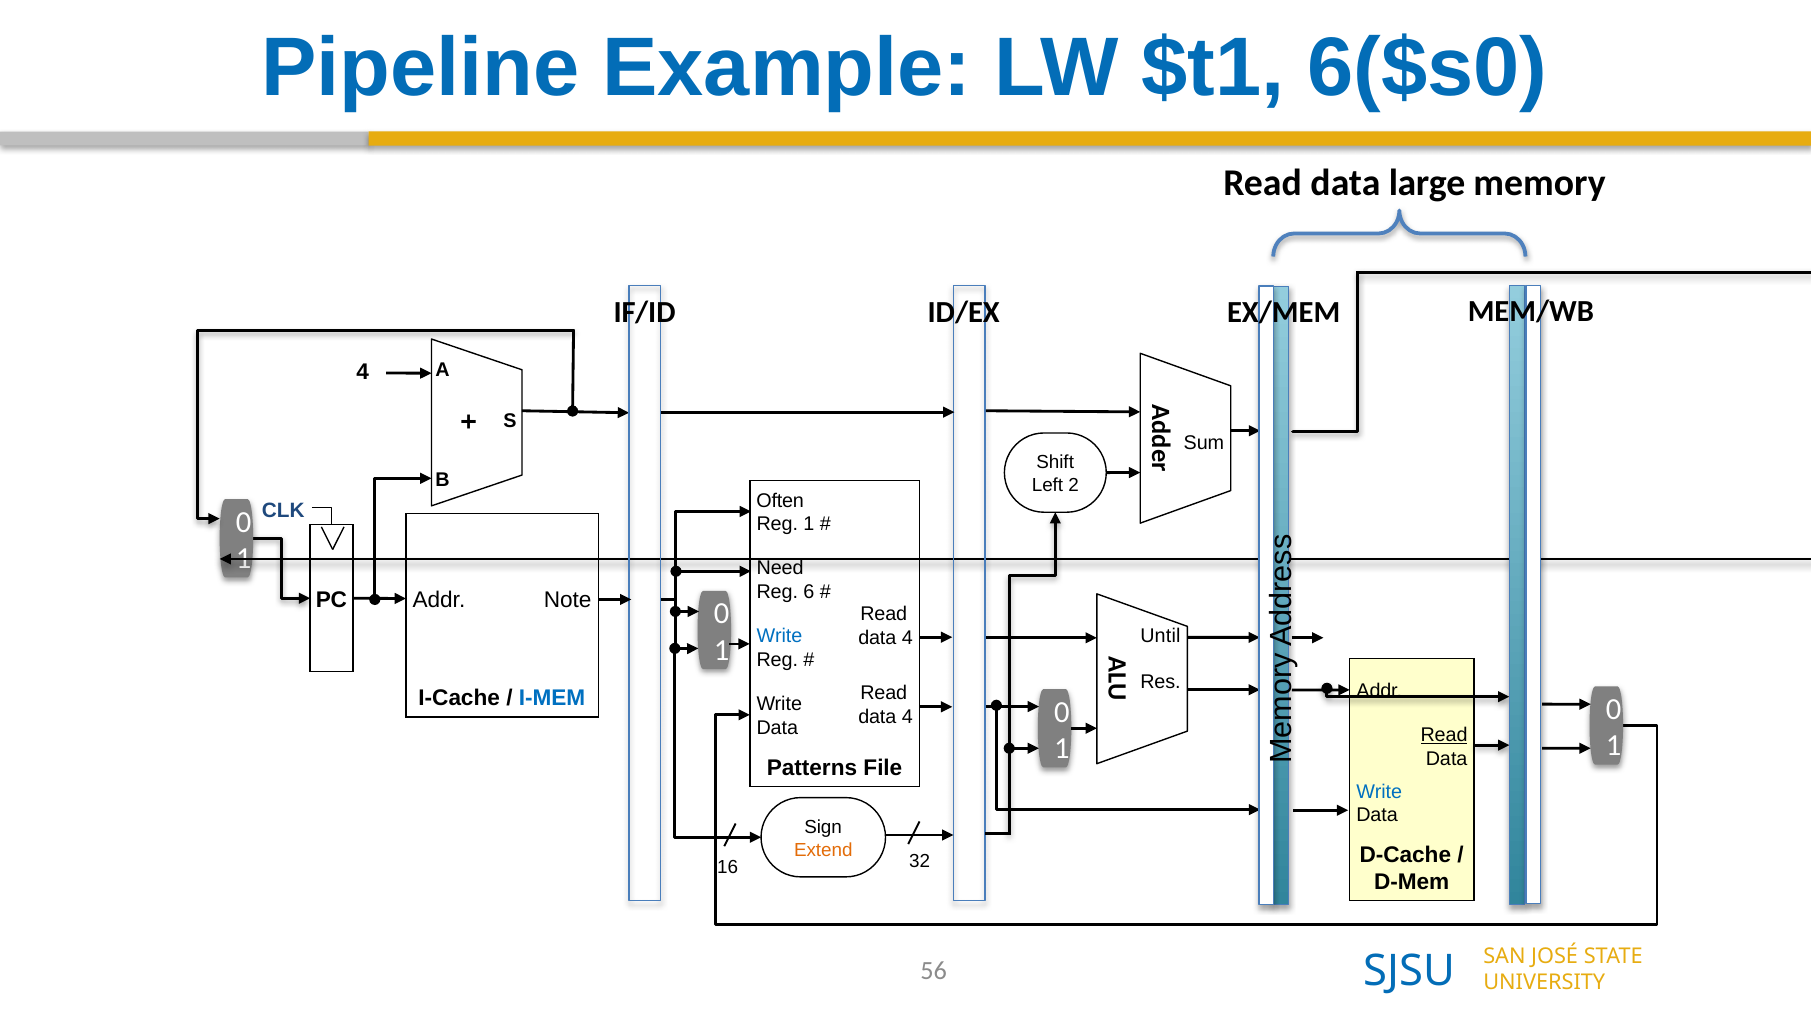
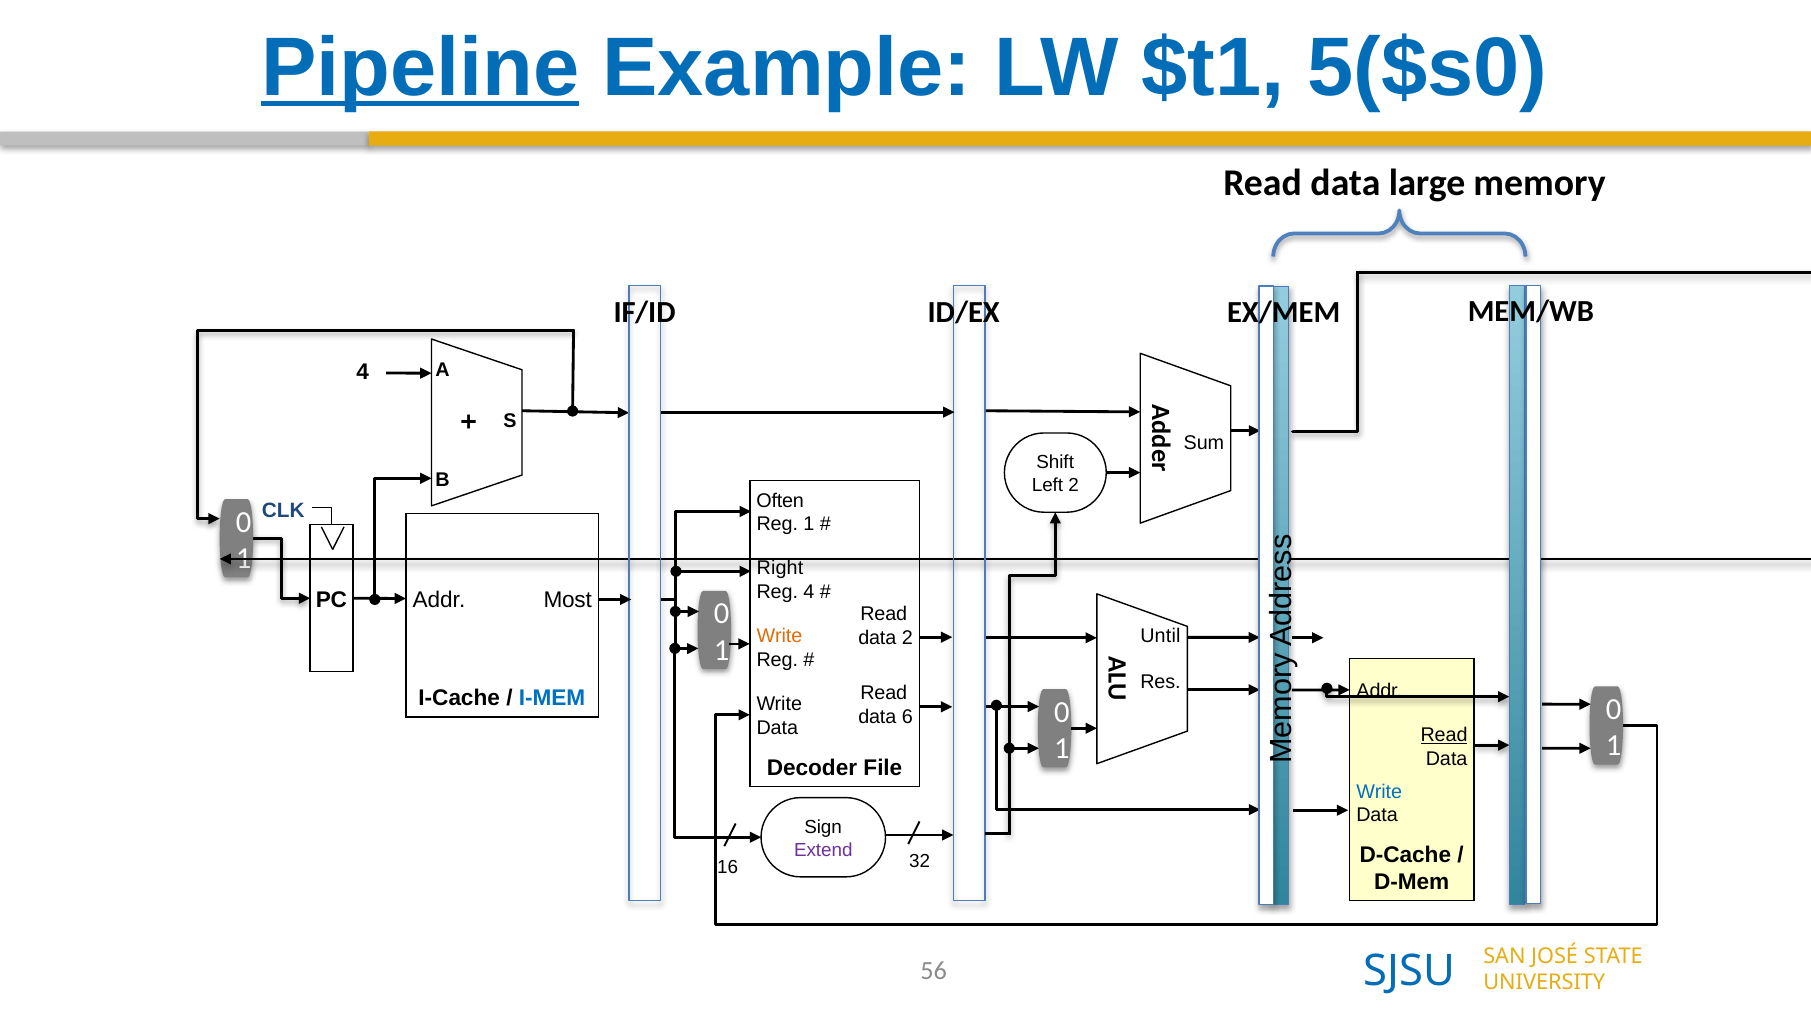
Pipeline underline: none -> present
6($s0: 6($s0 -> 5($s0
Need: Need -> Right
Reg 6: 6 -> 4
Note: Note -> Most
Write at (779, 636) colour: blue -> orange
4 at (907, 637): 4 -> 2
4 at (907, 716): 4 -> 6
Patterns: Patterns -> Decoder
Extend colour: orange -> purple
